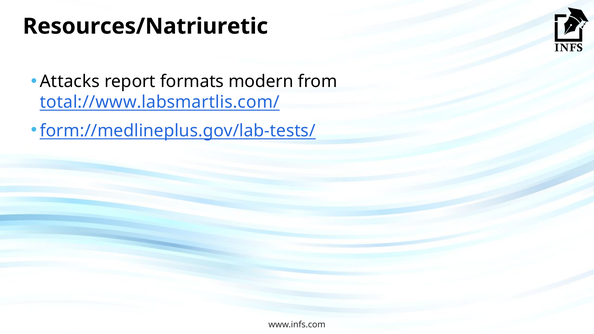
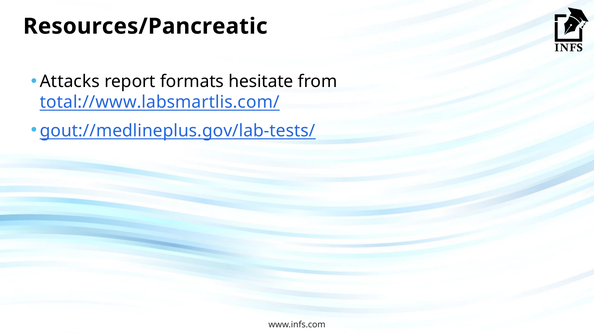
Resources/Natriuretic: Resources/Natriuretic -> Resources/Pancreatic
modern: modern -> hesitate
form://medlineplus.gov/lab-tests/: form://medlineplus.gov/lab-tests/ -> gout://medlineplus.gov/lab-tests/
